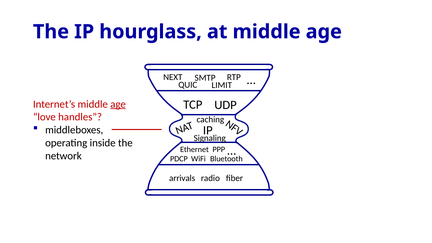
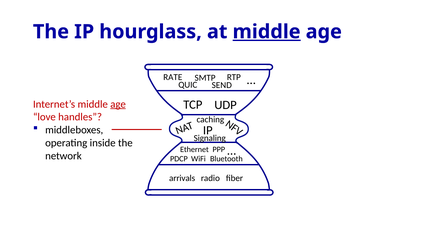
middle at (267, 32) underline: none -> present
NEXT: NEXT -> RATE
LIMIT: LIMIT -> SEND
